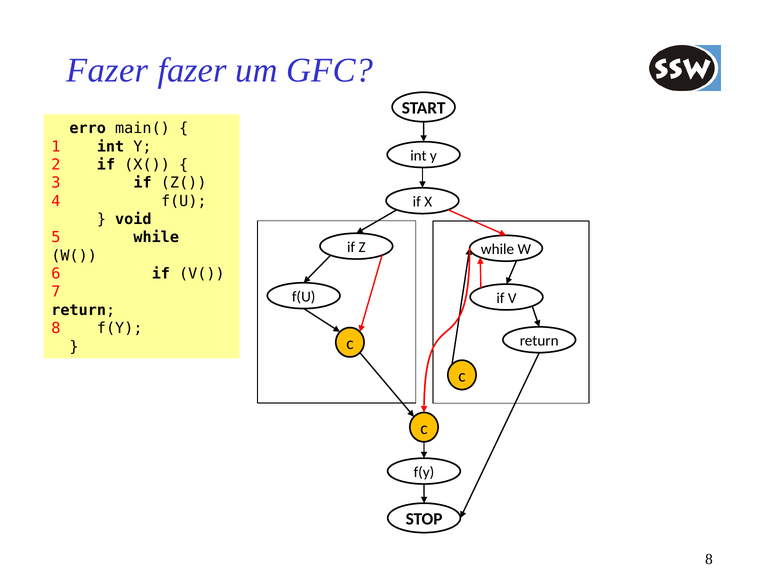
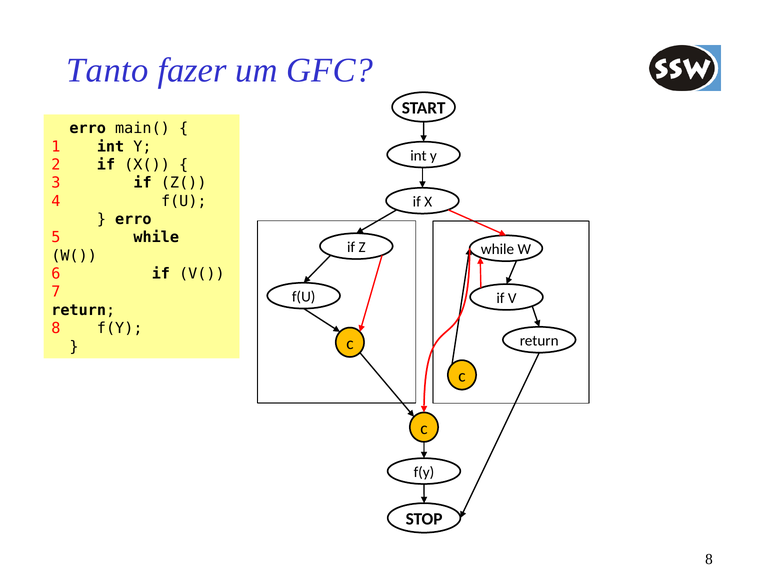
Fazer at (107, 71): Fazer -> Tanto
void at (133, 219): void -> erro
